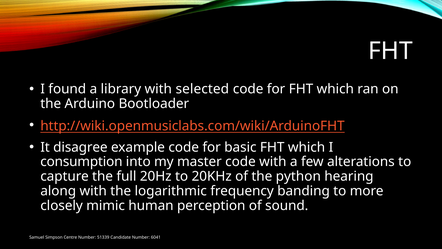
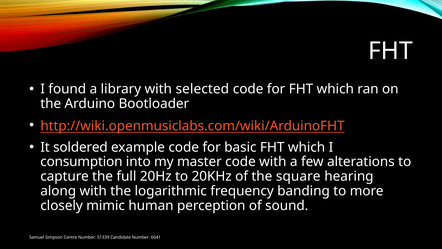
disagree: disagree -> soldered
python: python -> square
